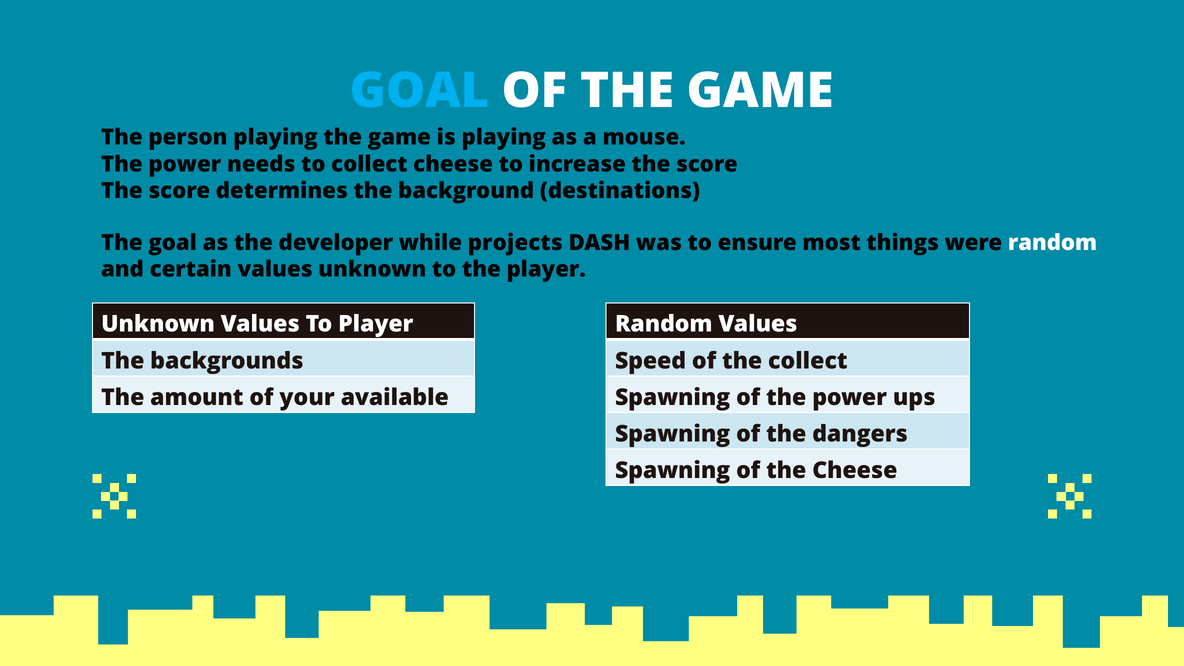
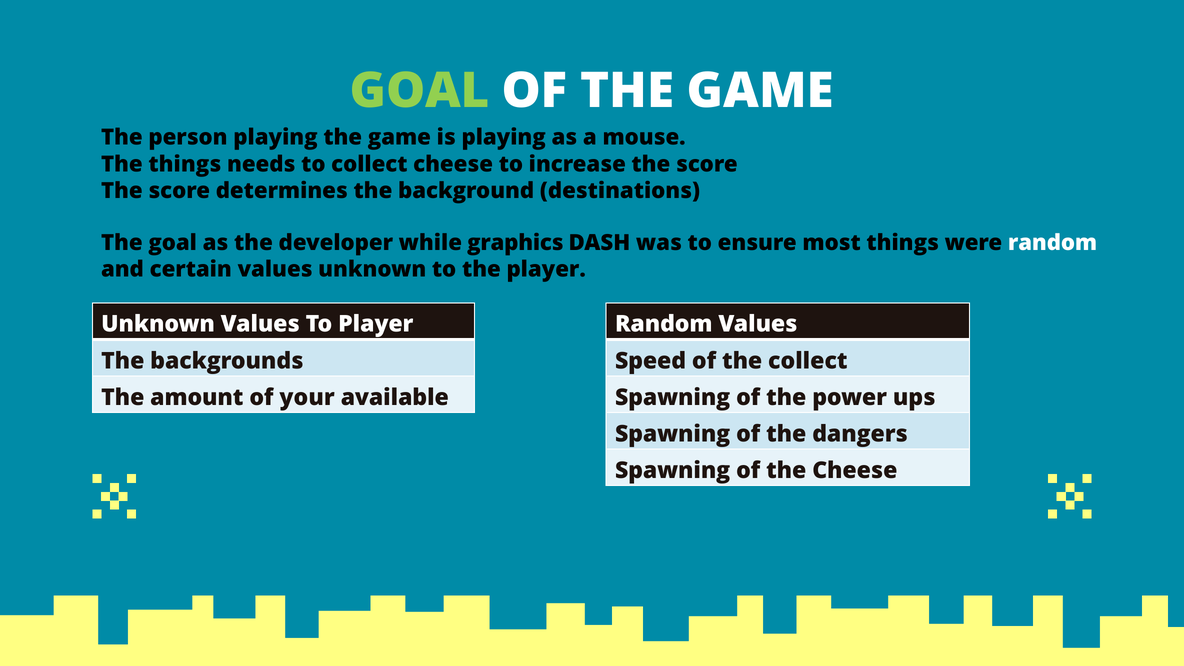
GOAL at (420, 91) colour: light blue -> light green
power at (185, 164): power -> things
projects: projects -> graphics
